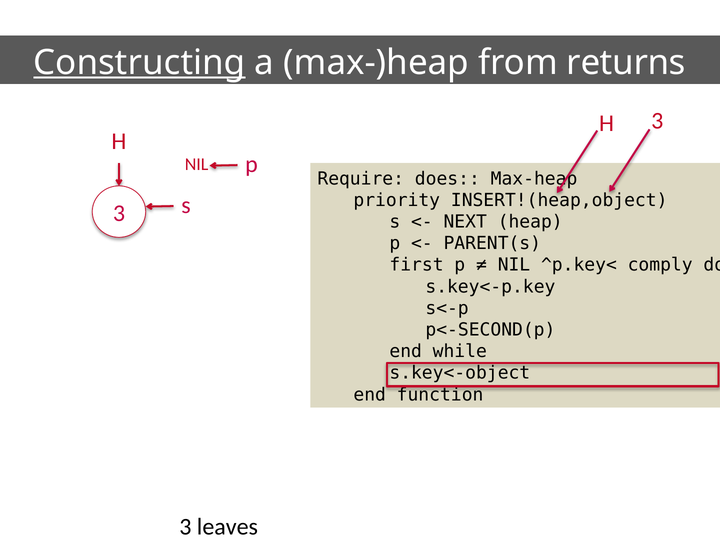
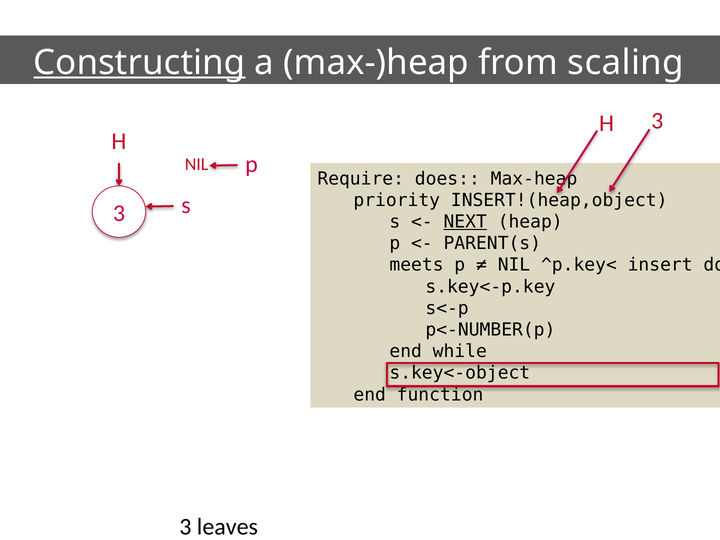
returns: returns -> scaling
NEXT underline: none -> present
first: first -> meets
comply: comply -> insert
p<-SECOND(p: p<-SECOND(p -> p<-NUMBER(p
